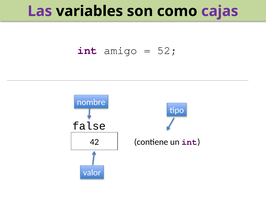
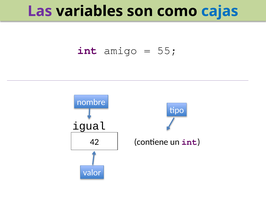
cajas colour: purple -> blue
52: 52 -> 55
false: false -> igual
